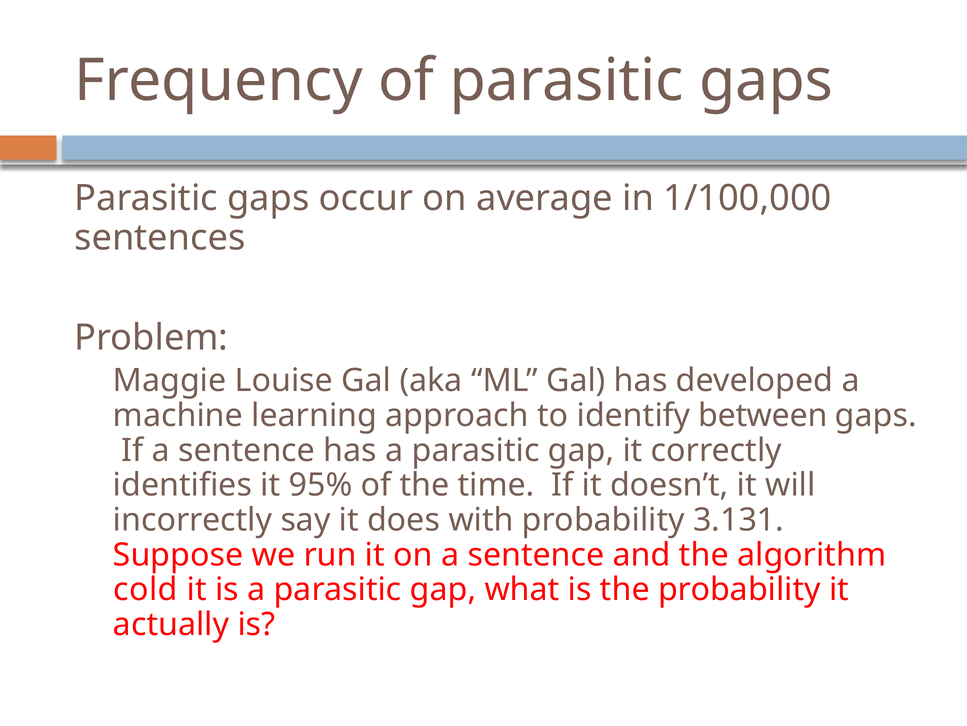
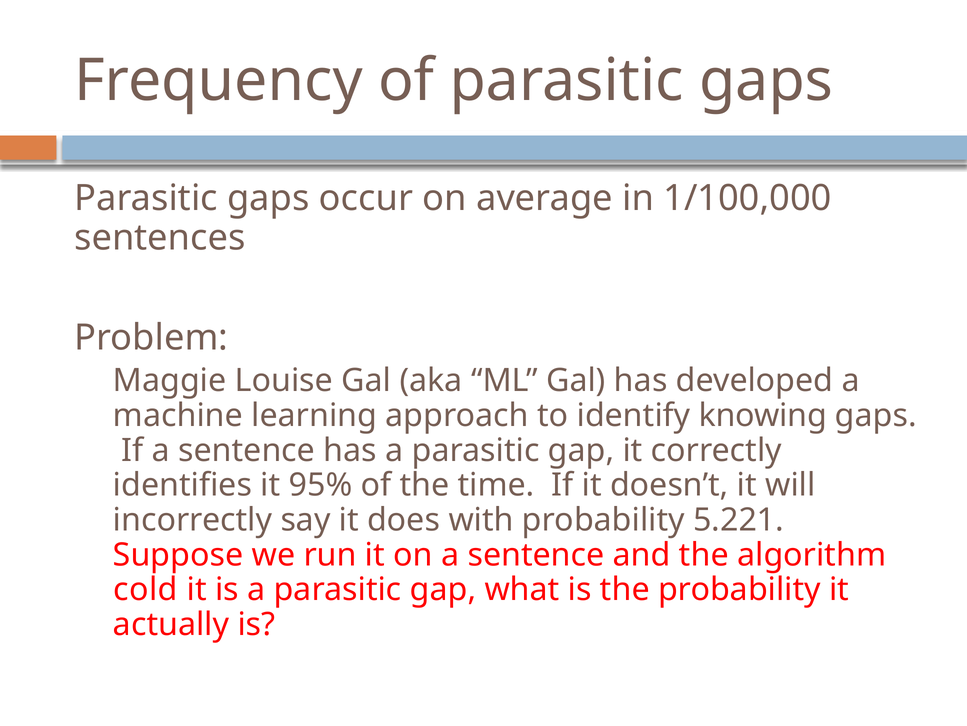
between: between -> knowing
3.131: 3.131 -> 5.221
